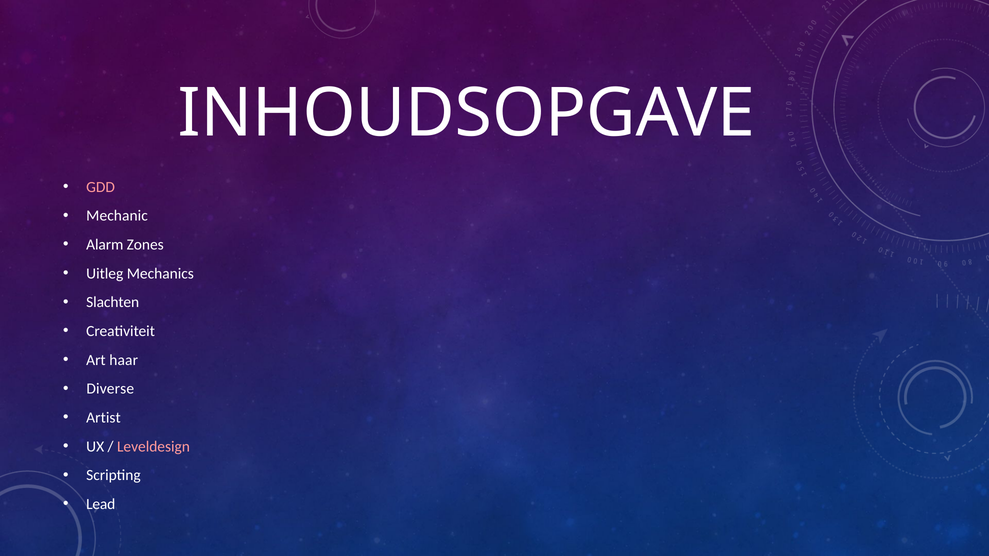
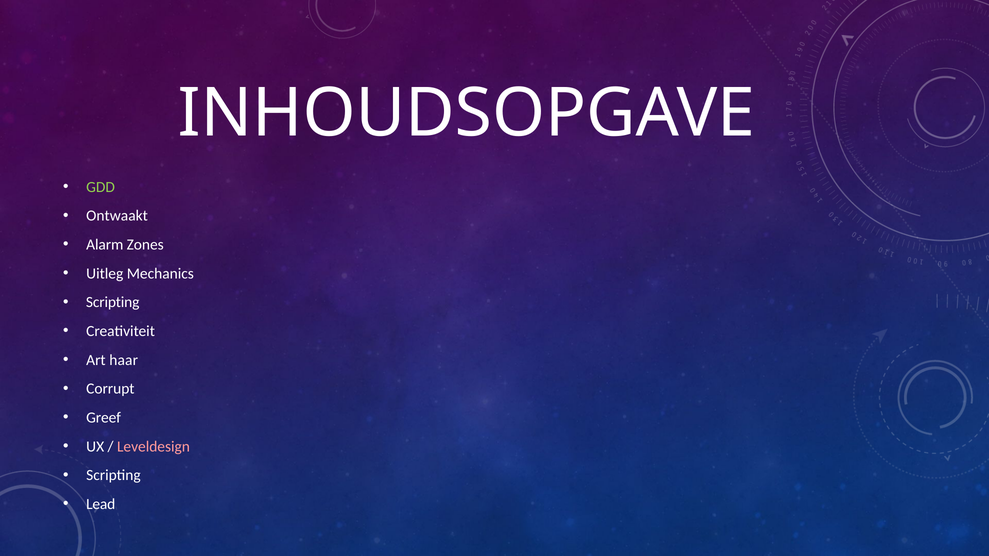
GDD colour: pink -> light green
Mechanic: Mechanic -> Ontwaakt
Slachten at (113, 302): Slachten -> Scripting
Diverse: Diverse -> Corrupt
Artist: Artist -> Greef
